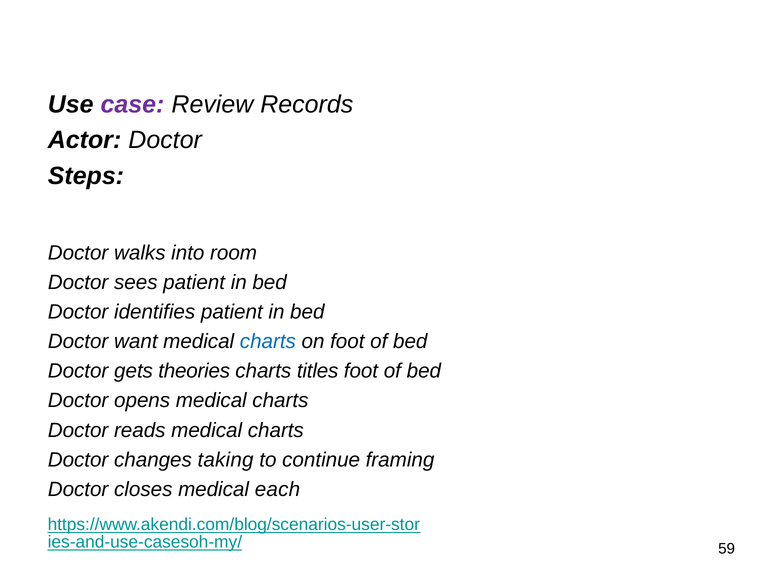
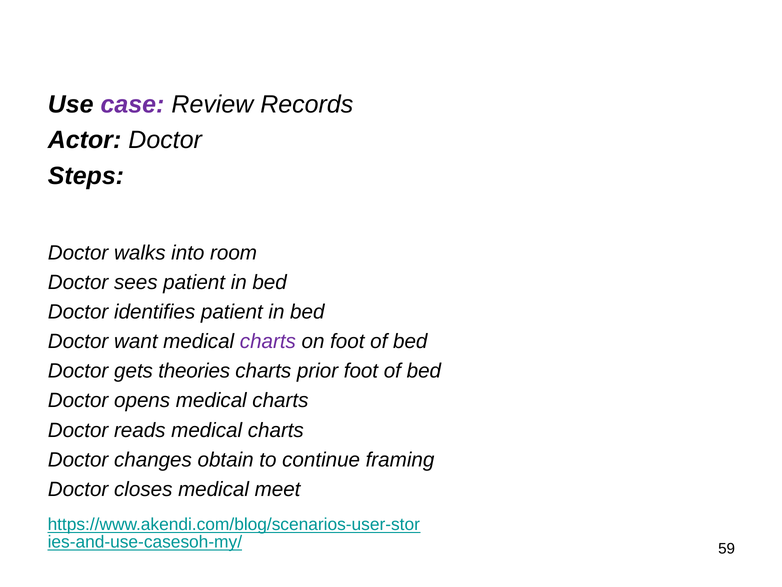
charts at (268, 341) colour: blue -> purple
titles: titles -> prior
taking: taking -> obtain
each: each -> meet
